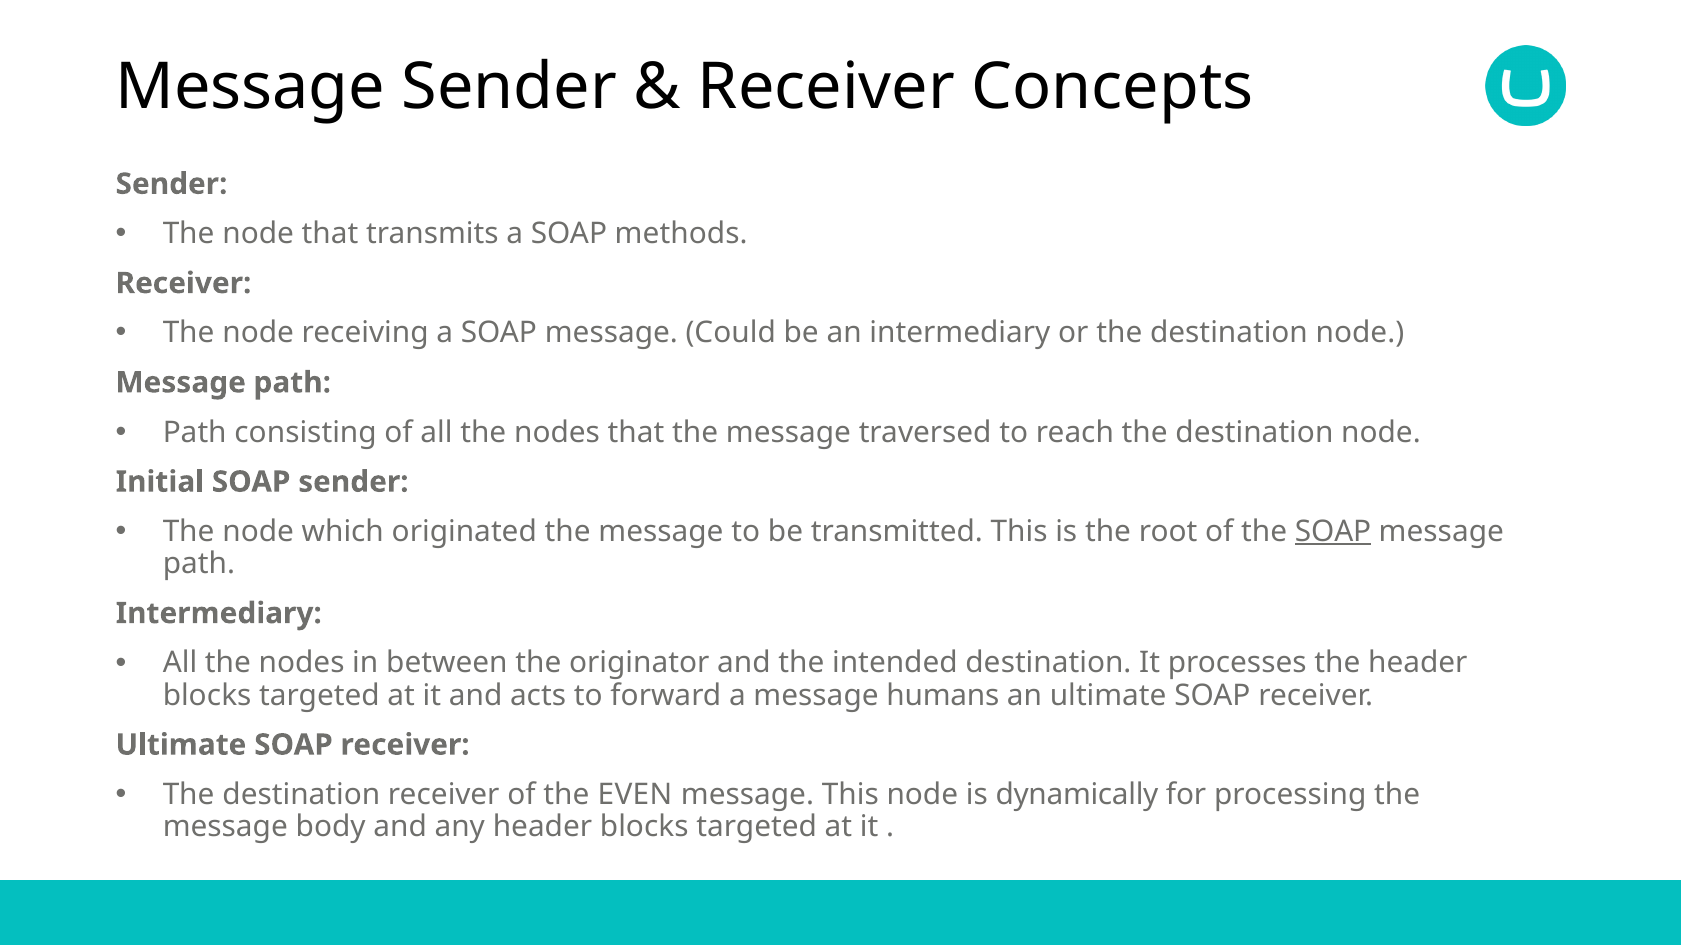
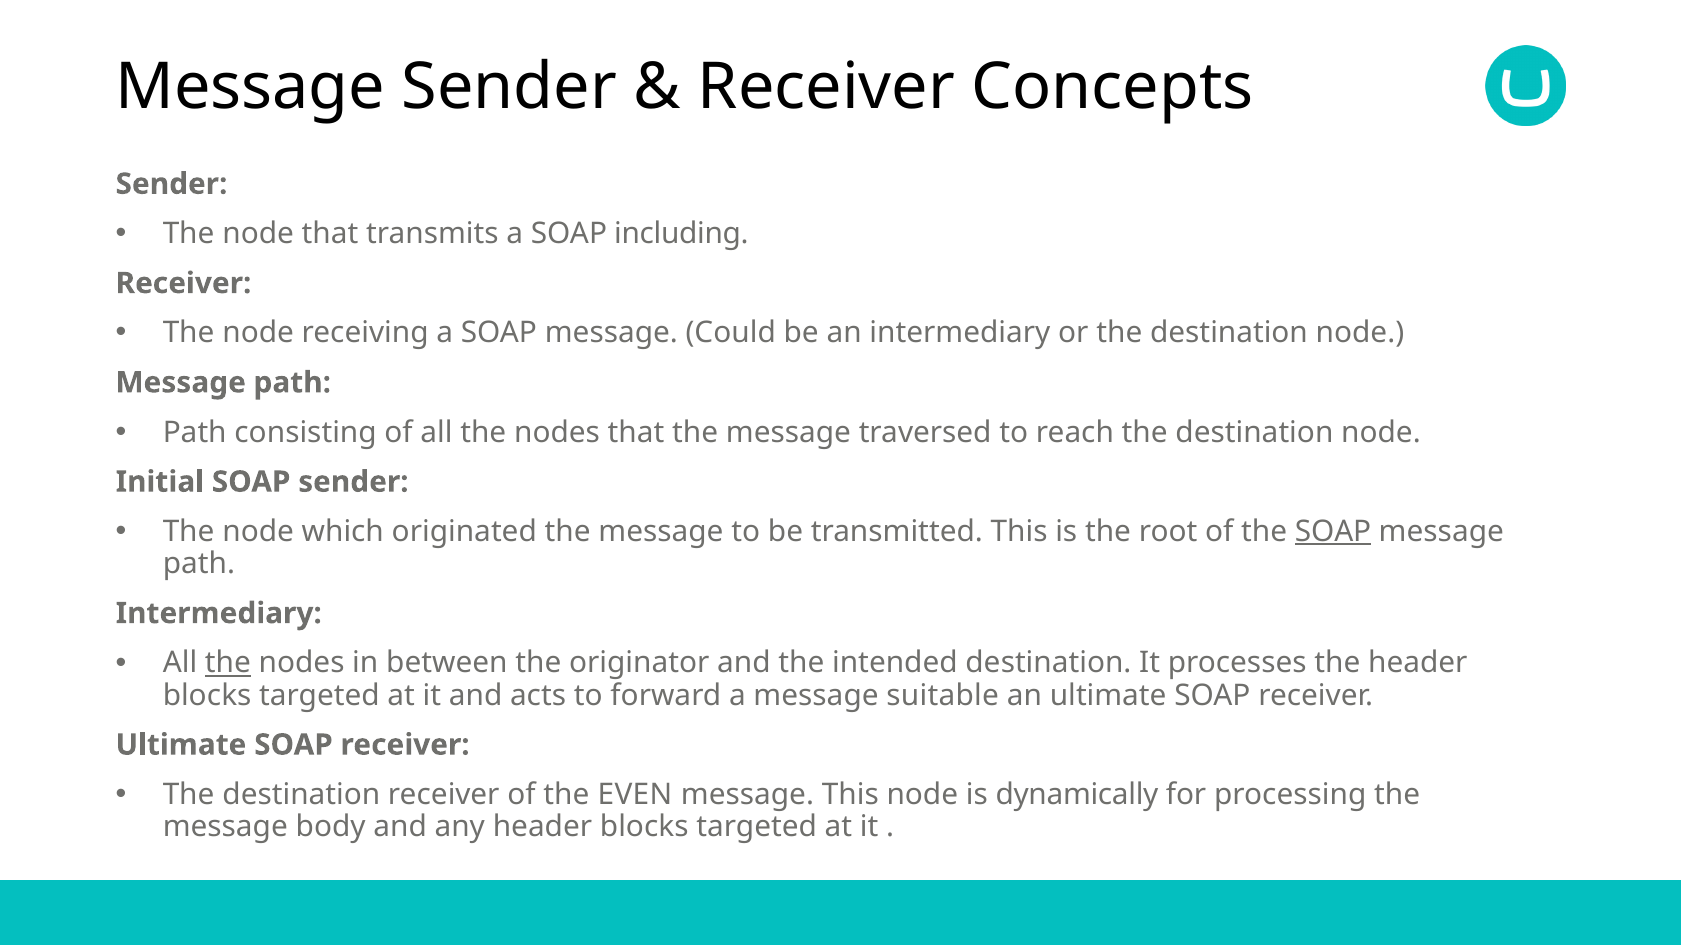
methods: methods -> including
the at (228, 663) underline: none -> present
humans: humans -> suitable
